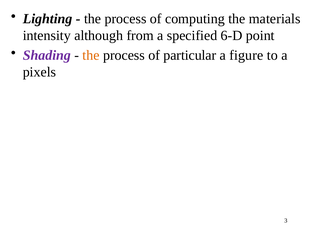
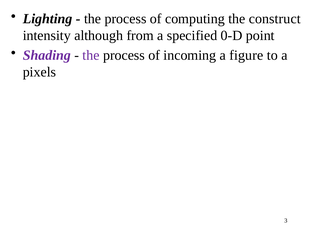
materials: materials -> construct
6-D: 6-D -> 0-D
the at (91, 55) colour: orange -> purple
particular: particular -> incoming
